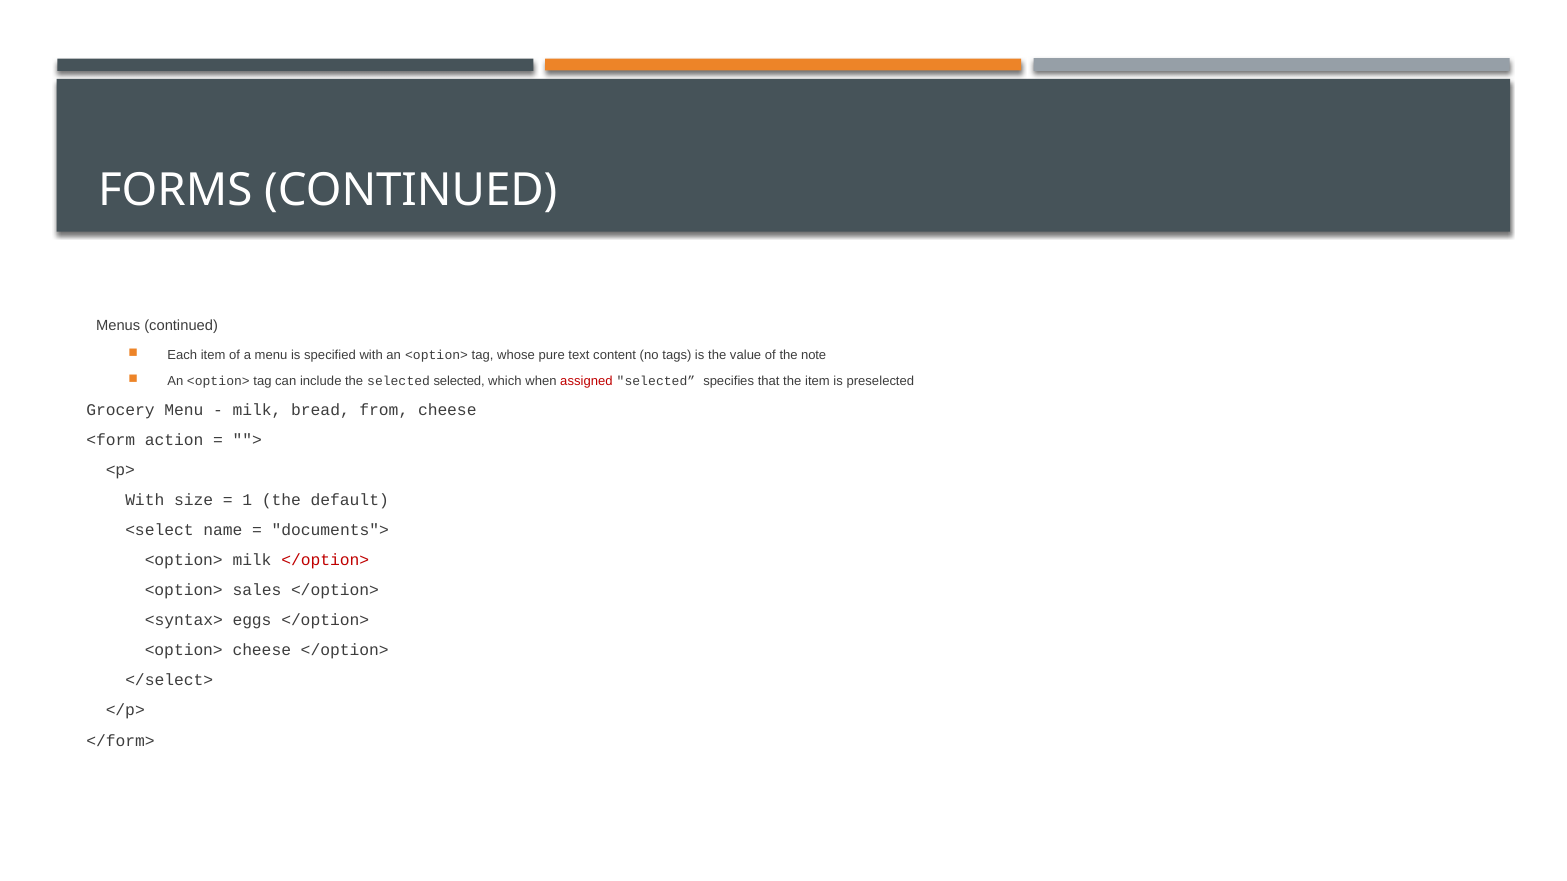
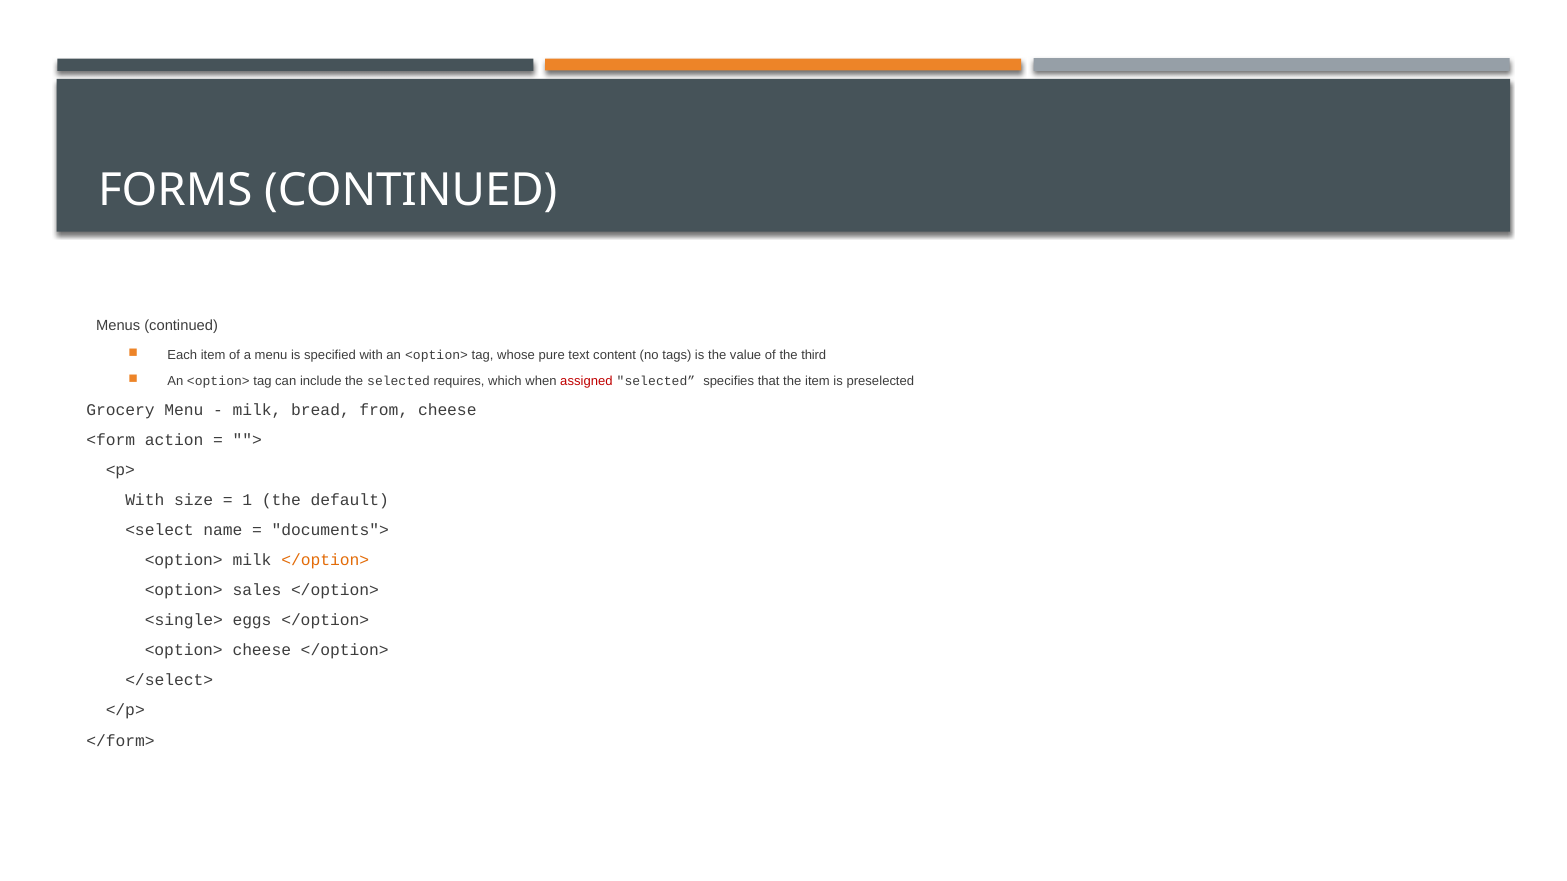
note: note -> third
selected selected: selected -> requires
</option> at (325, 561) colour: red -> orange
<syntax>: <syntax> -> <single>
